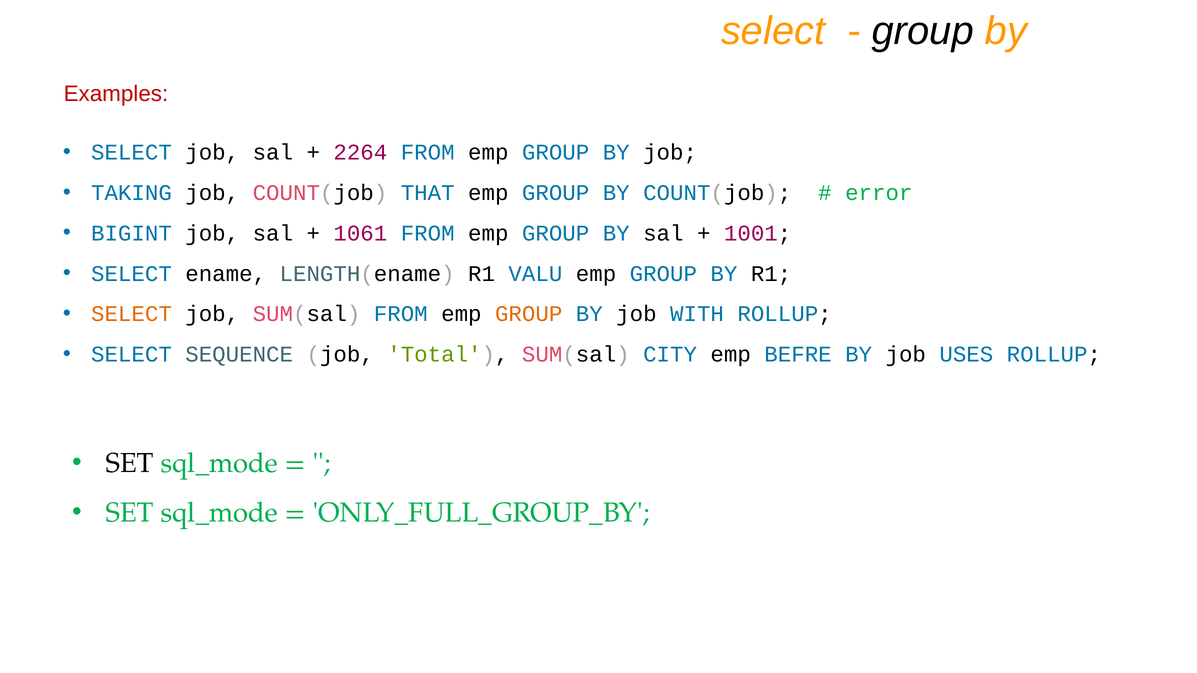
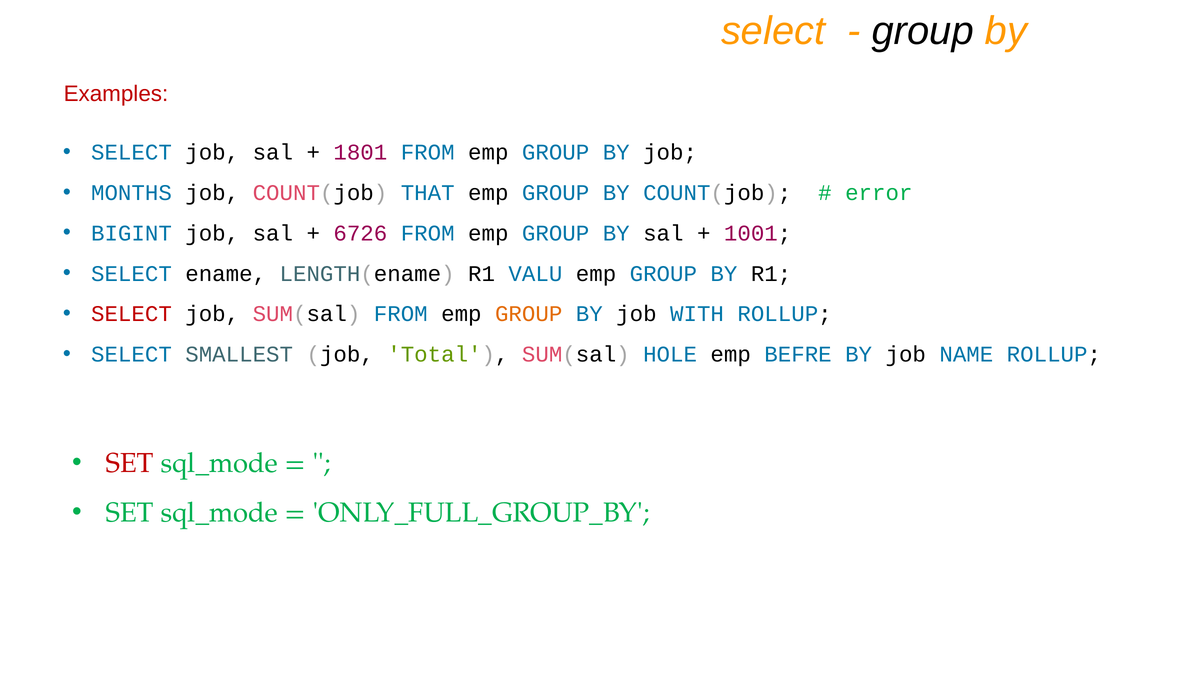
2264: 2264 -> 1801
TAKING: TAKING -> MONTHS
1061: 1061 -> 6726
SELECT at (131, 314) colour: orange -> red
SEQUENCE: SEQUENCE -> SMALLEST
CITY: CITY -> HOLE
USES: USES -> NAME
SET at (130, 464) colour: black -> red
